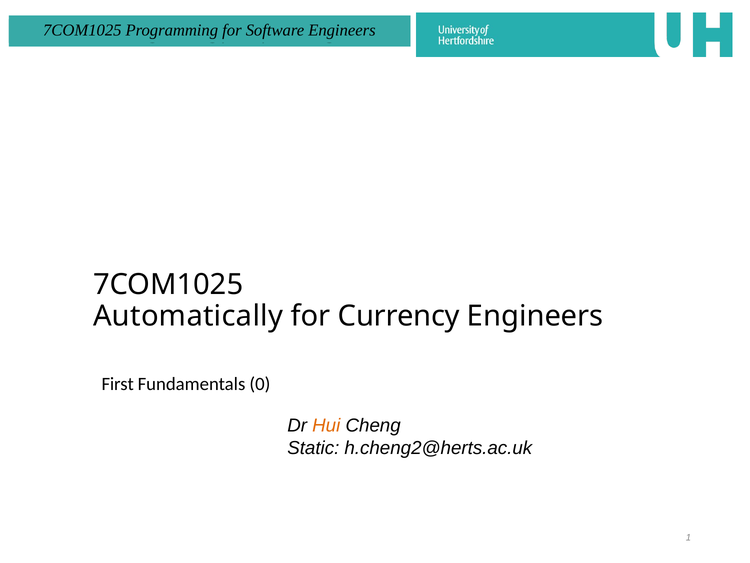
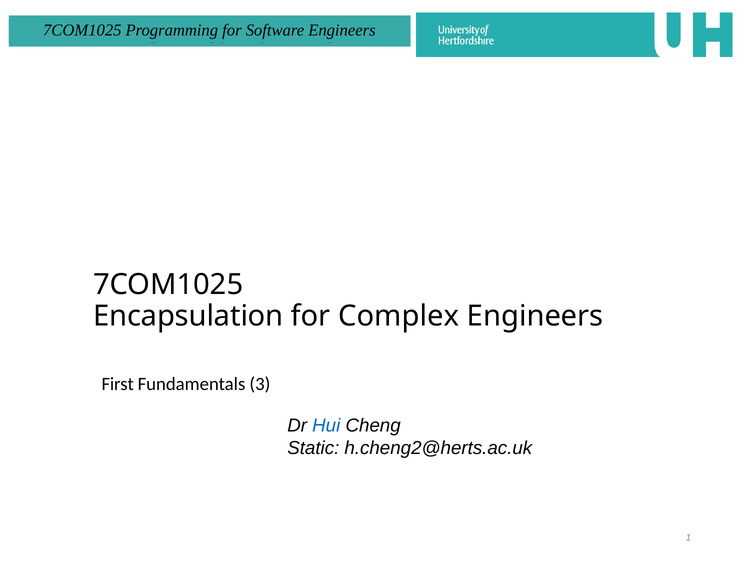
Automatically: Automatically -> Encapsulation
Currency: Currency -> Complex
0: 0 -> 3
Hui colour: orange -> blue
